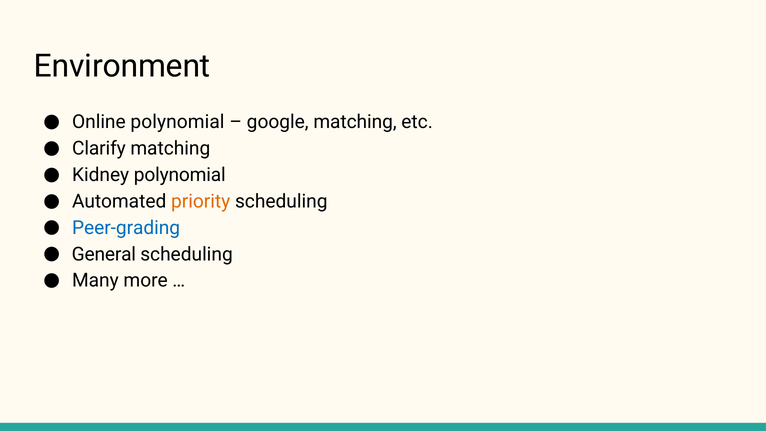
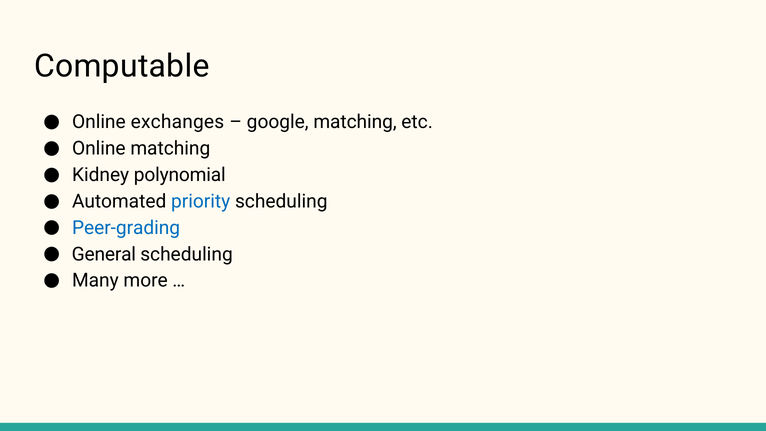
Environment: Environment -> Computable
Online polynomial: polynomial -> exchanges
Clarify at (99, 148): Clarify -> Online
priority colour: orange -> blue
